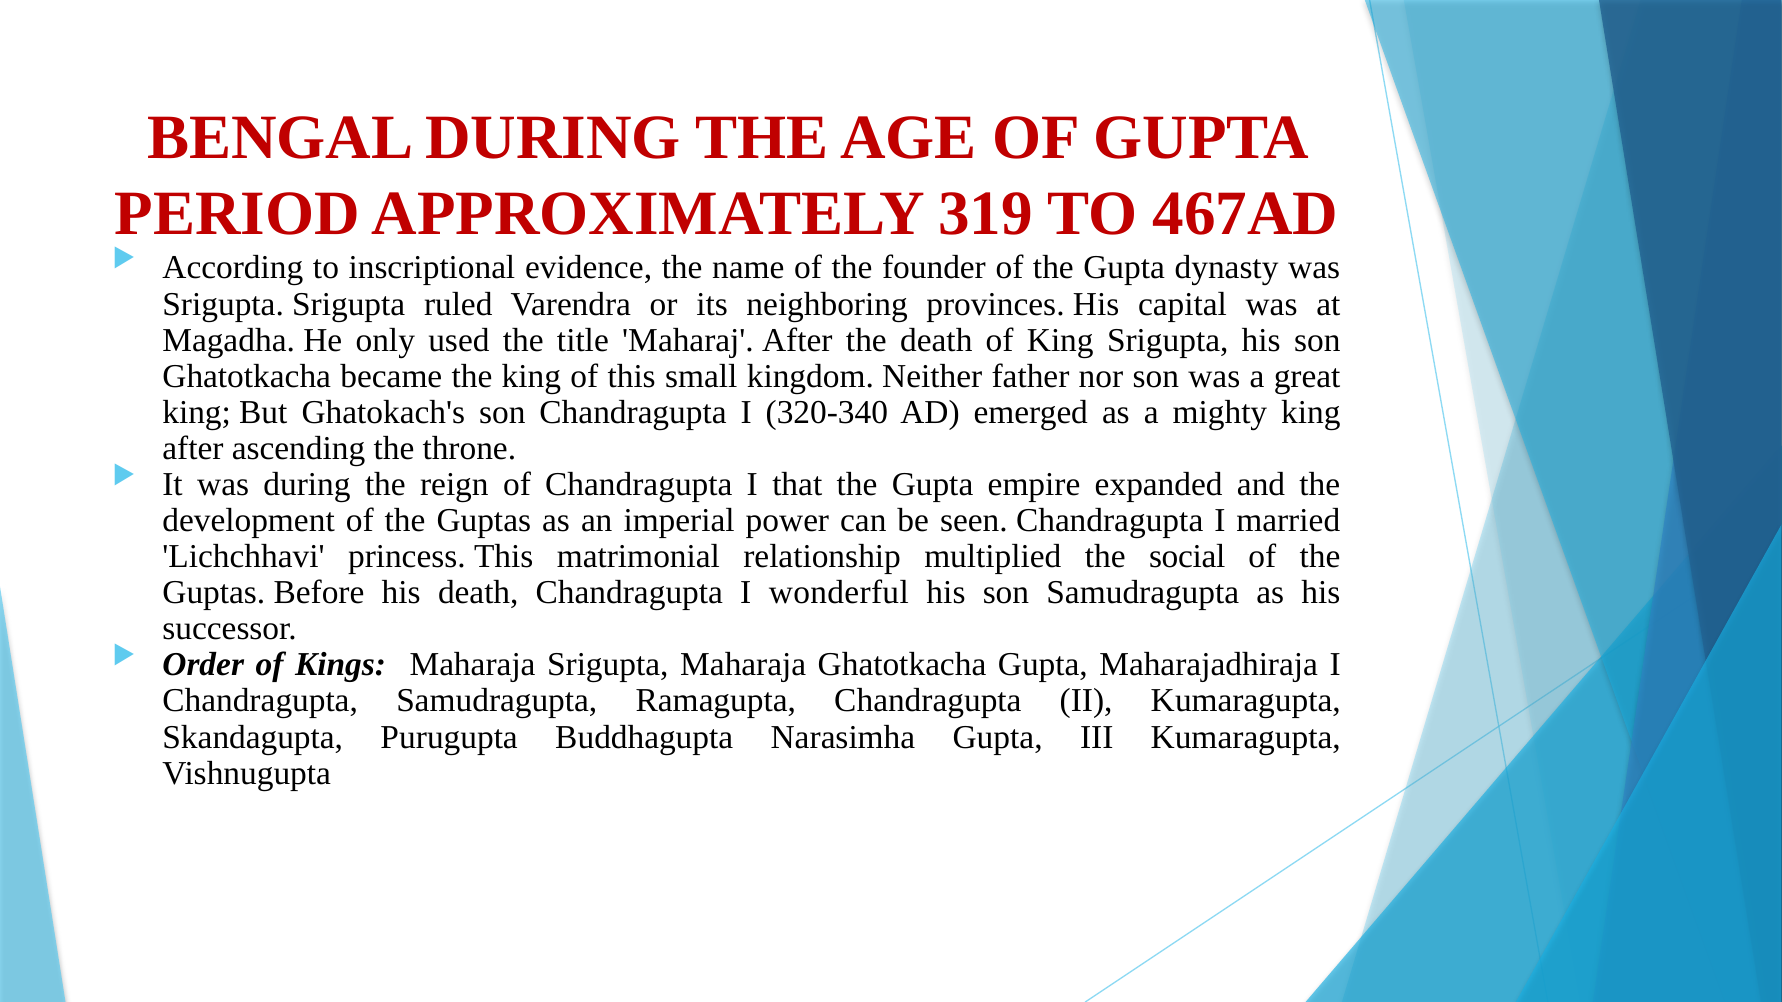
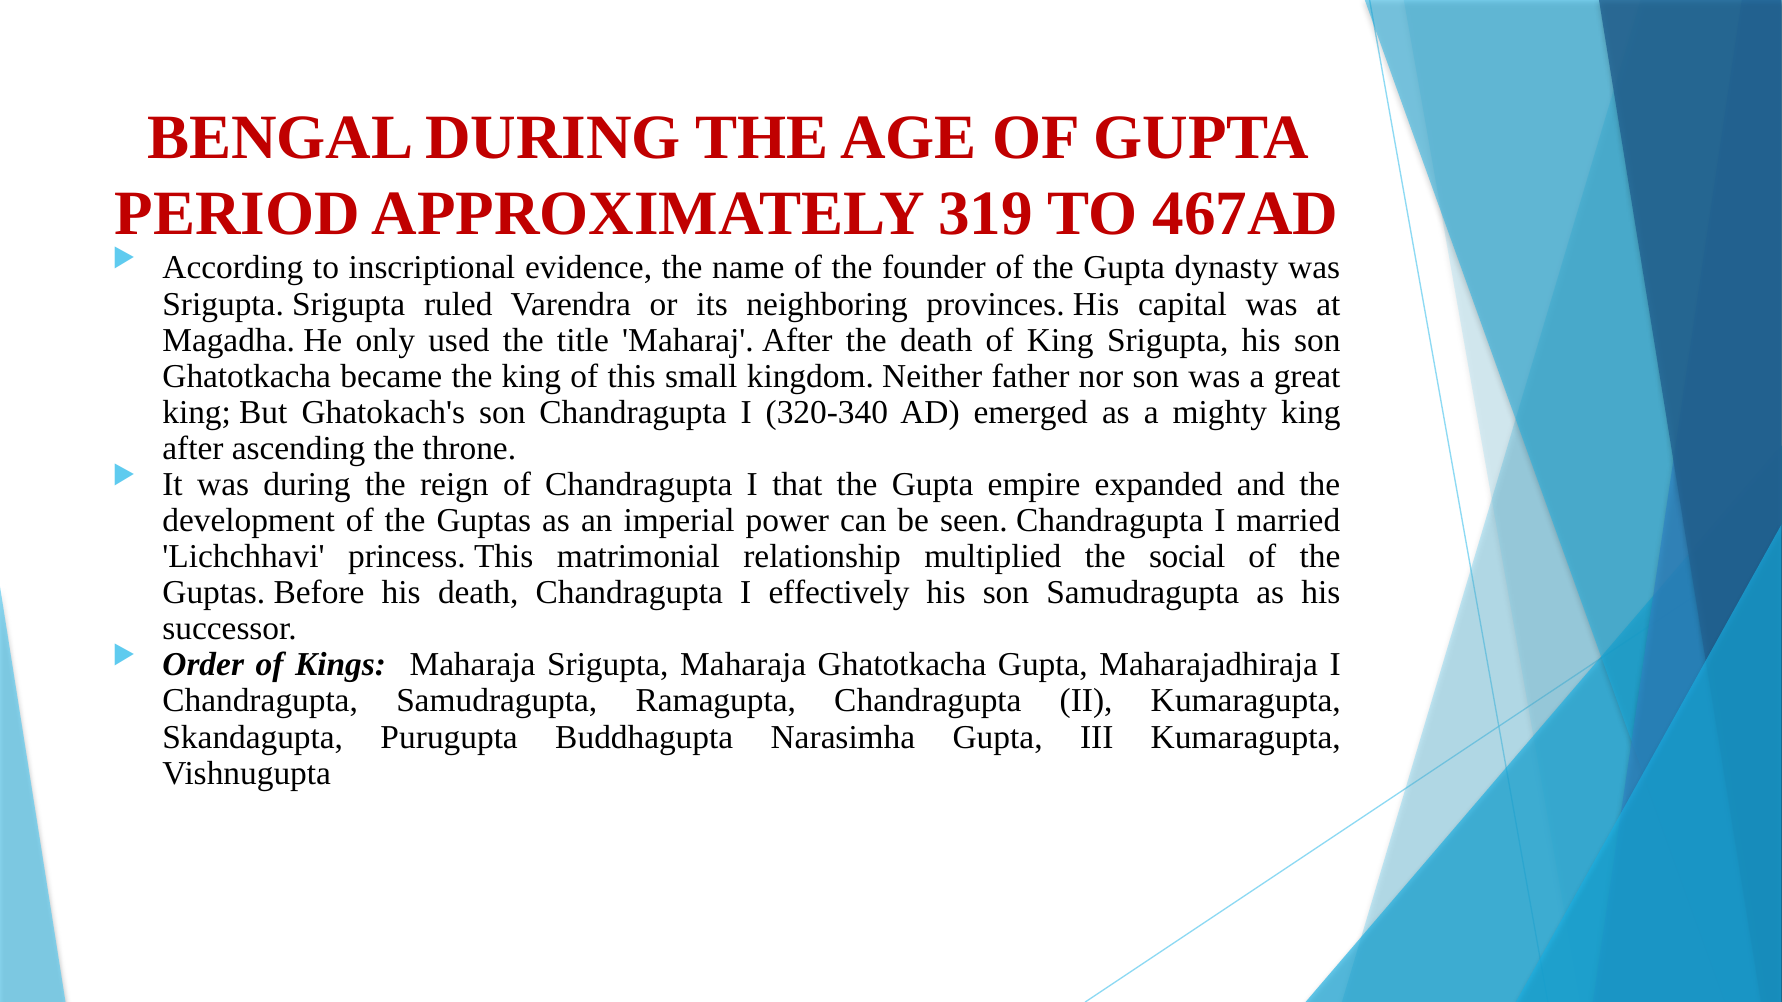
wonderful: wonderful -> effectively
